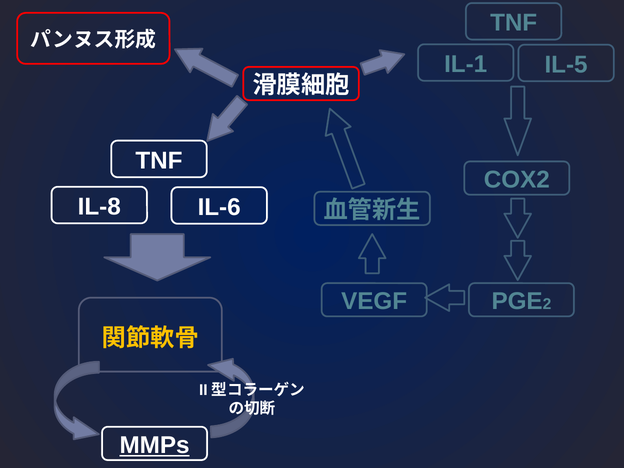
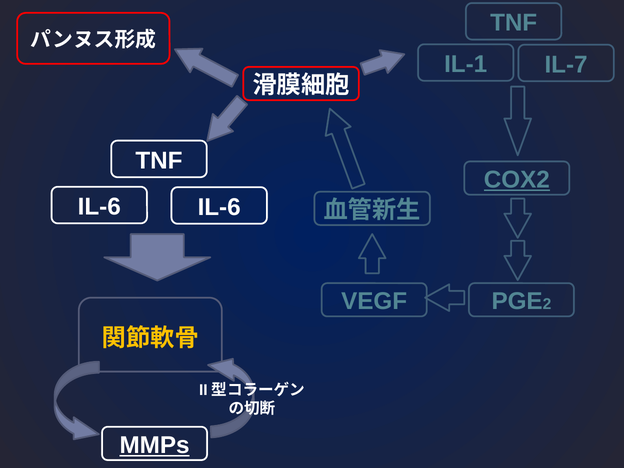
IL-5: IL-5 -> IL-7
COX2 underline: none -> present
IL-8 at (99, 207): IL-8 -> IL-6
